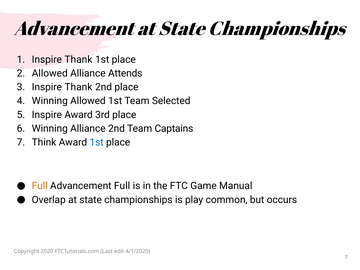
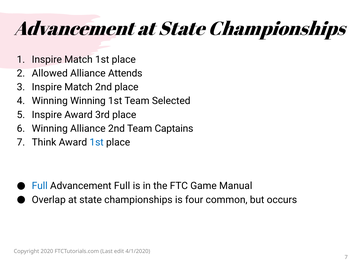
Thank at (78, 59): Thank -> Match
Thank at (78, 87): Thank -> Match
Winning Allowed: Allowed -> Winning
Full at (40, 186) colour: orange -> blue
play: play -> four
